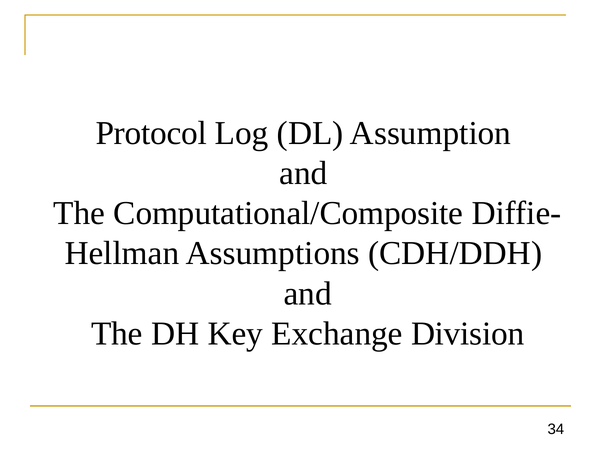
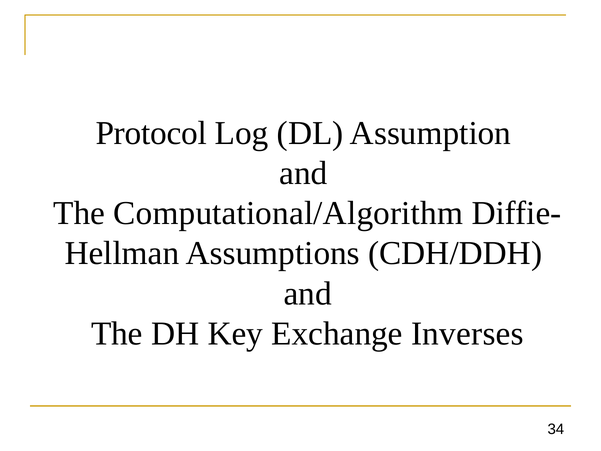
Computational/Composite: Computational/Composite -> Computational/Algorithm
Division: Division -> Inverses
